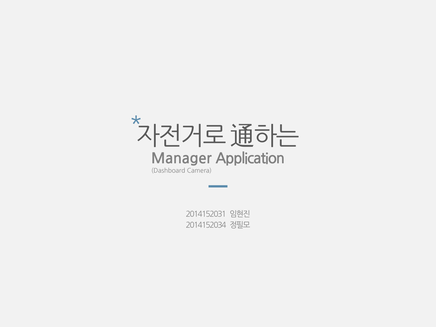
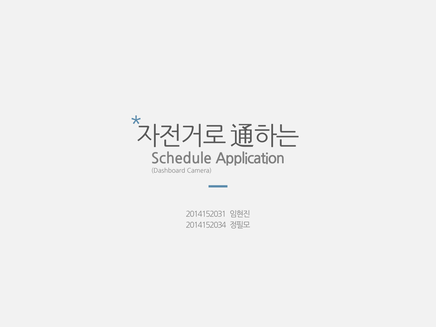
Manager: Manager -> Schedule
